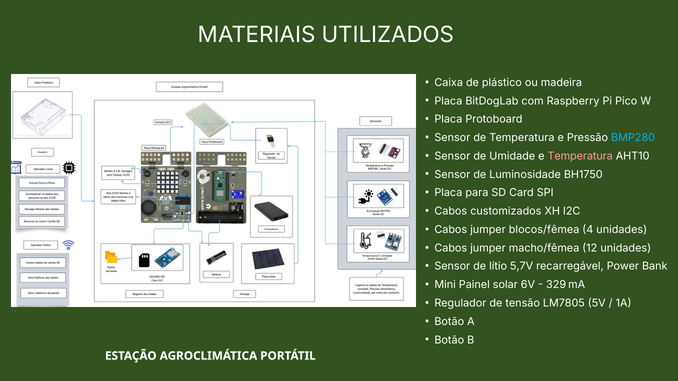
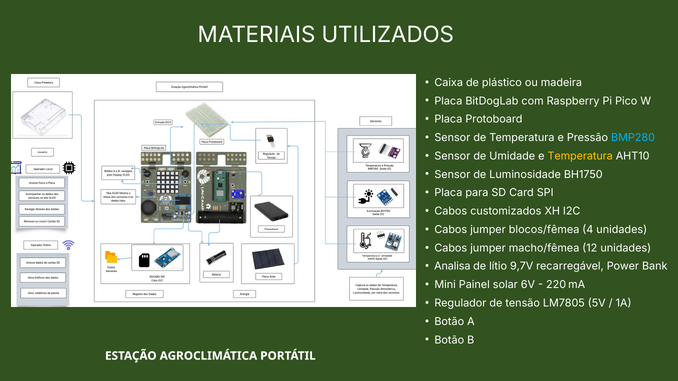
Temperatura at (580, 156) colour: pink -> yellow
Sensor at (452, 267): Sensor -> Analisa
5,7V: 5,7V -> 9,7V
329: 329 -> 220
